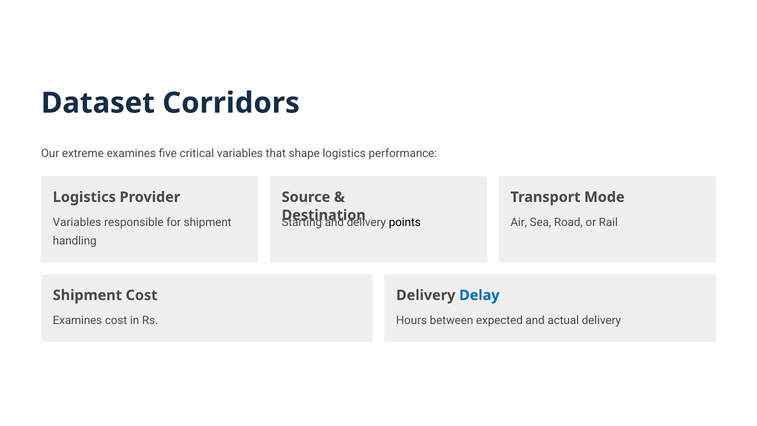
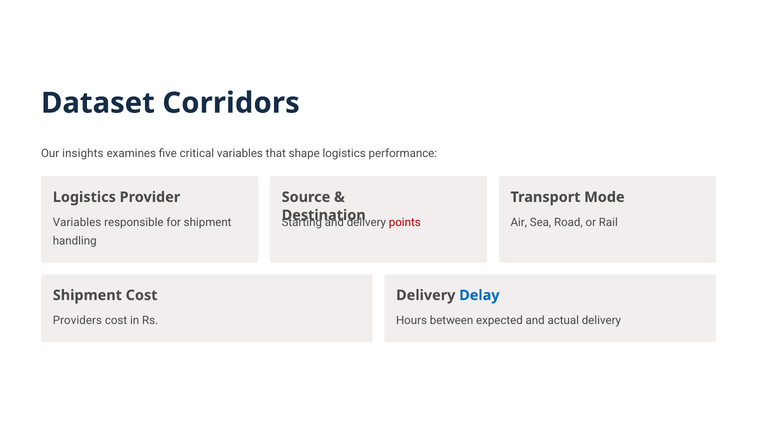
extreme: extreme -> insights
points colour: black -> red
Examines at (77, 320): Examines -> Providers
